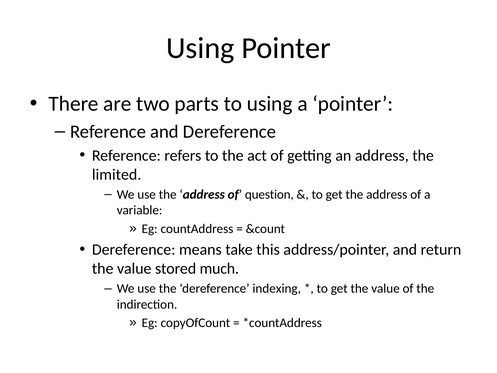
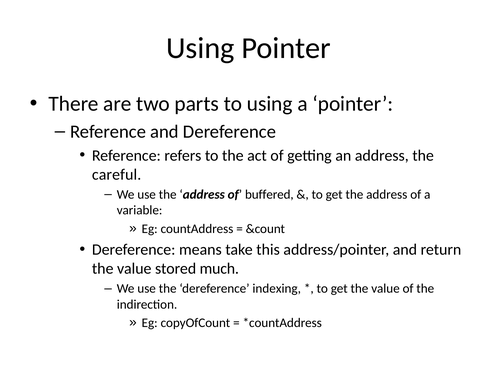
limited: limited -> careful
question: question -> buffered
